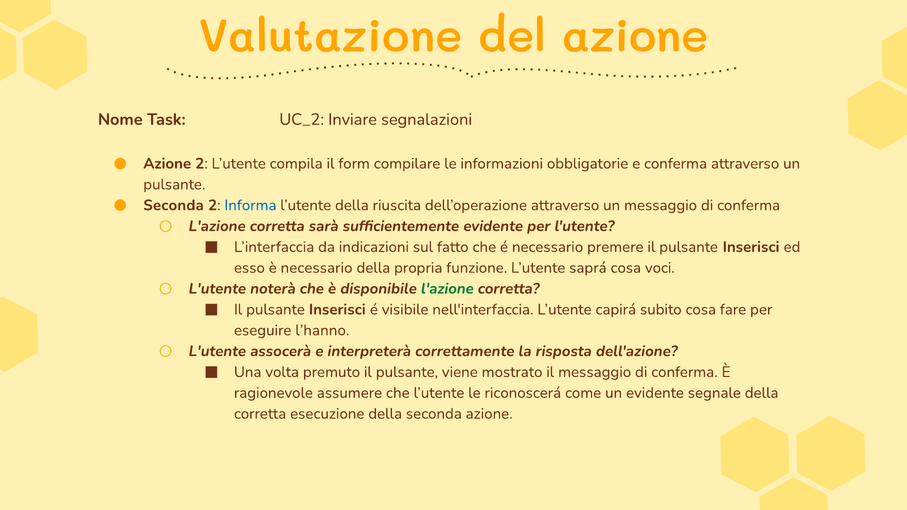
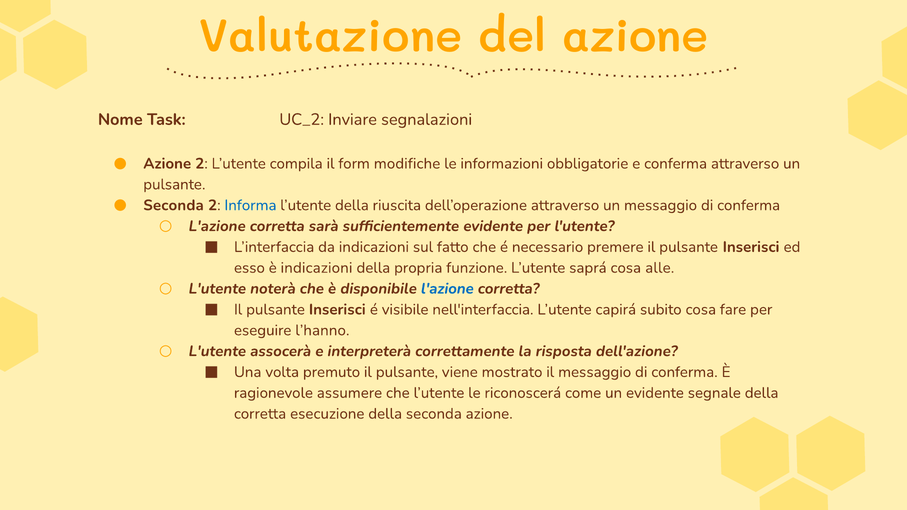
compilare: compilare -> modifiche
è necessario: necessario -> indicazioni
voci: voci -> alle
l'azione at (447, 289) colour: green -> blue
